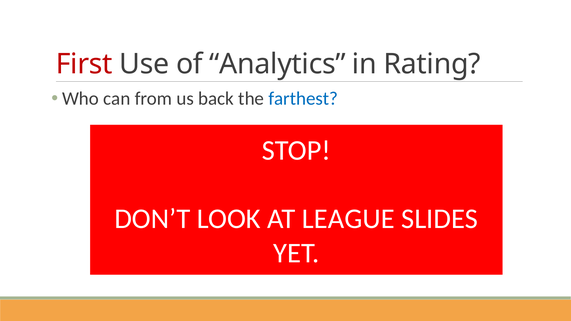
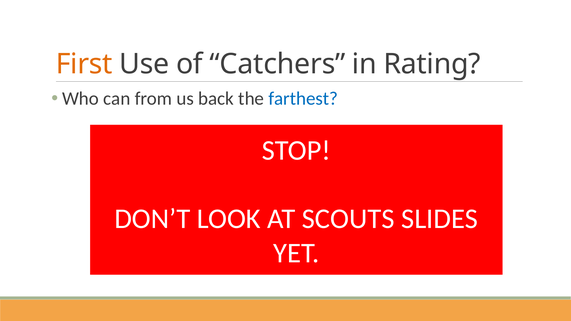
First colour: red -> orange
Analytics: Analytics -> Catchers
LEAGUE: LEAGUE -> SCOUTS
